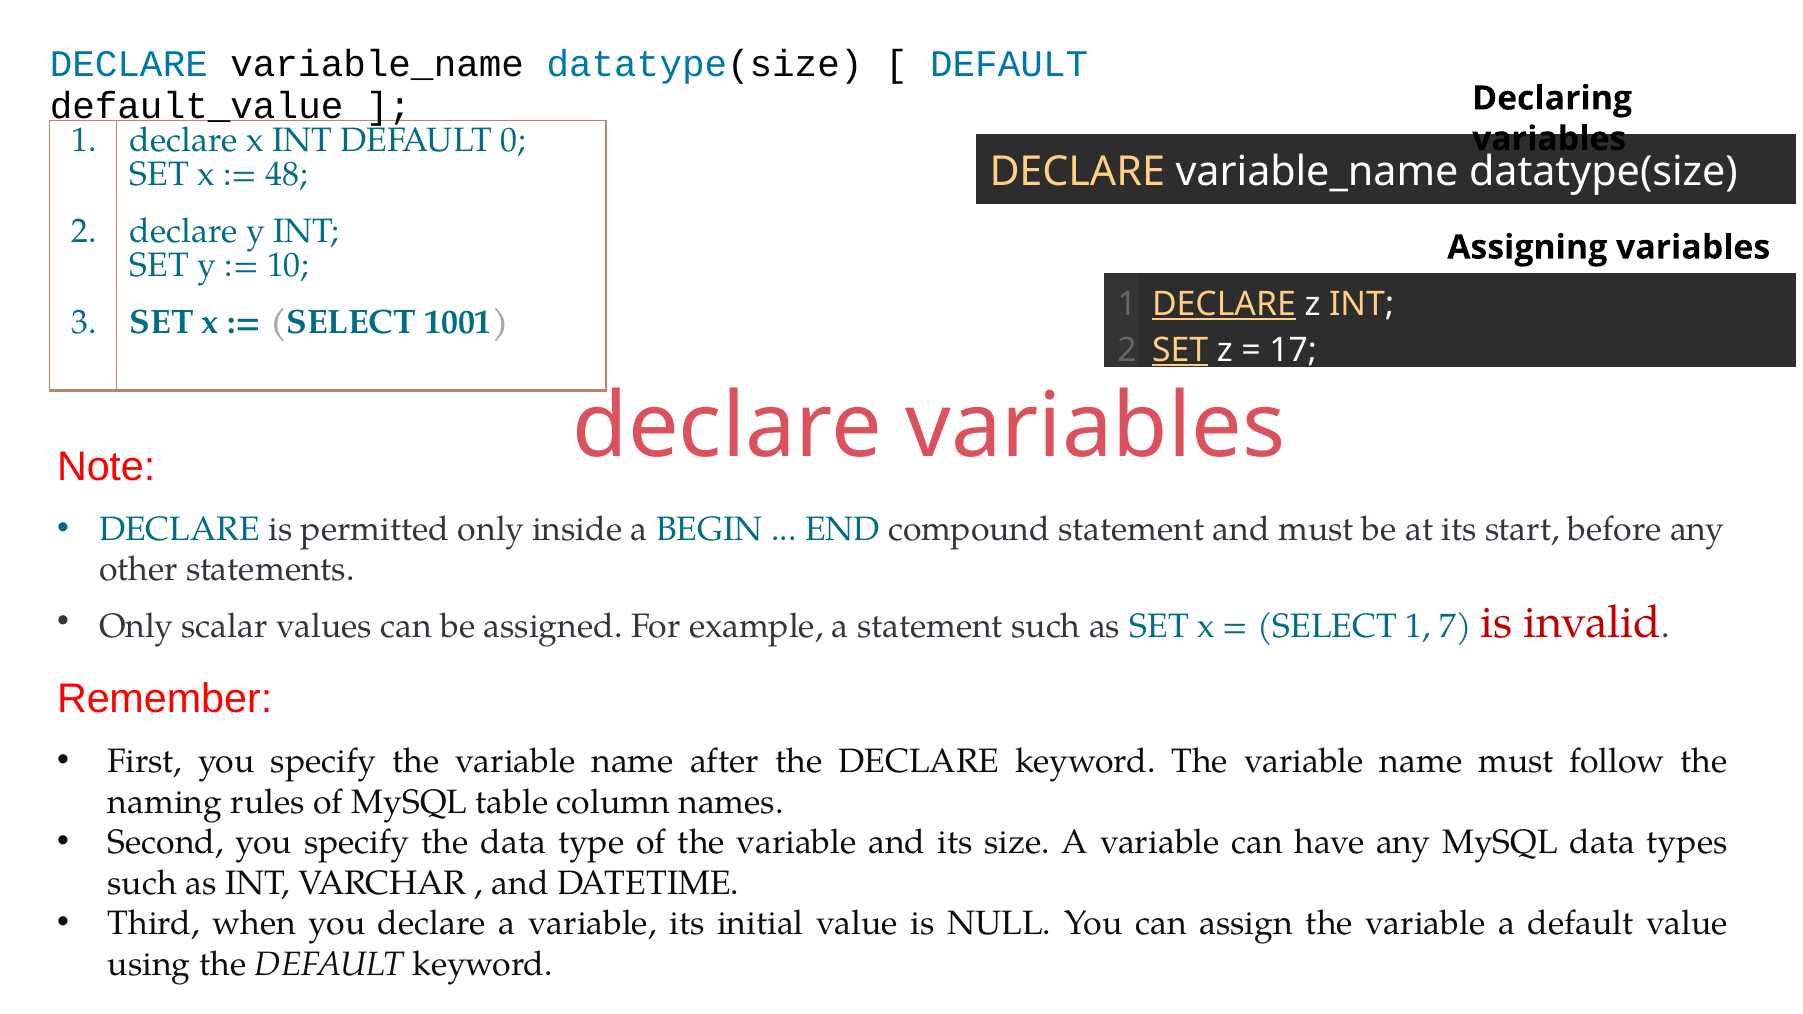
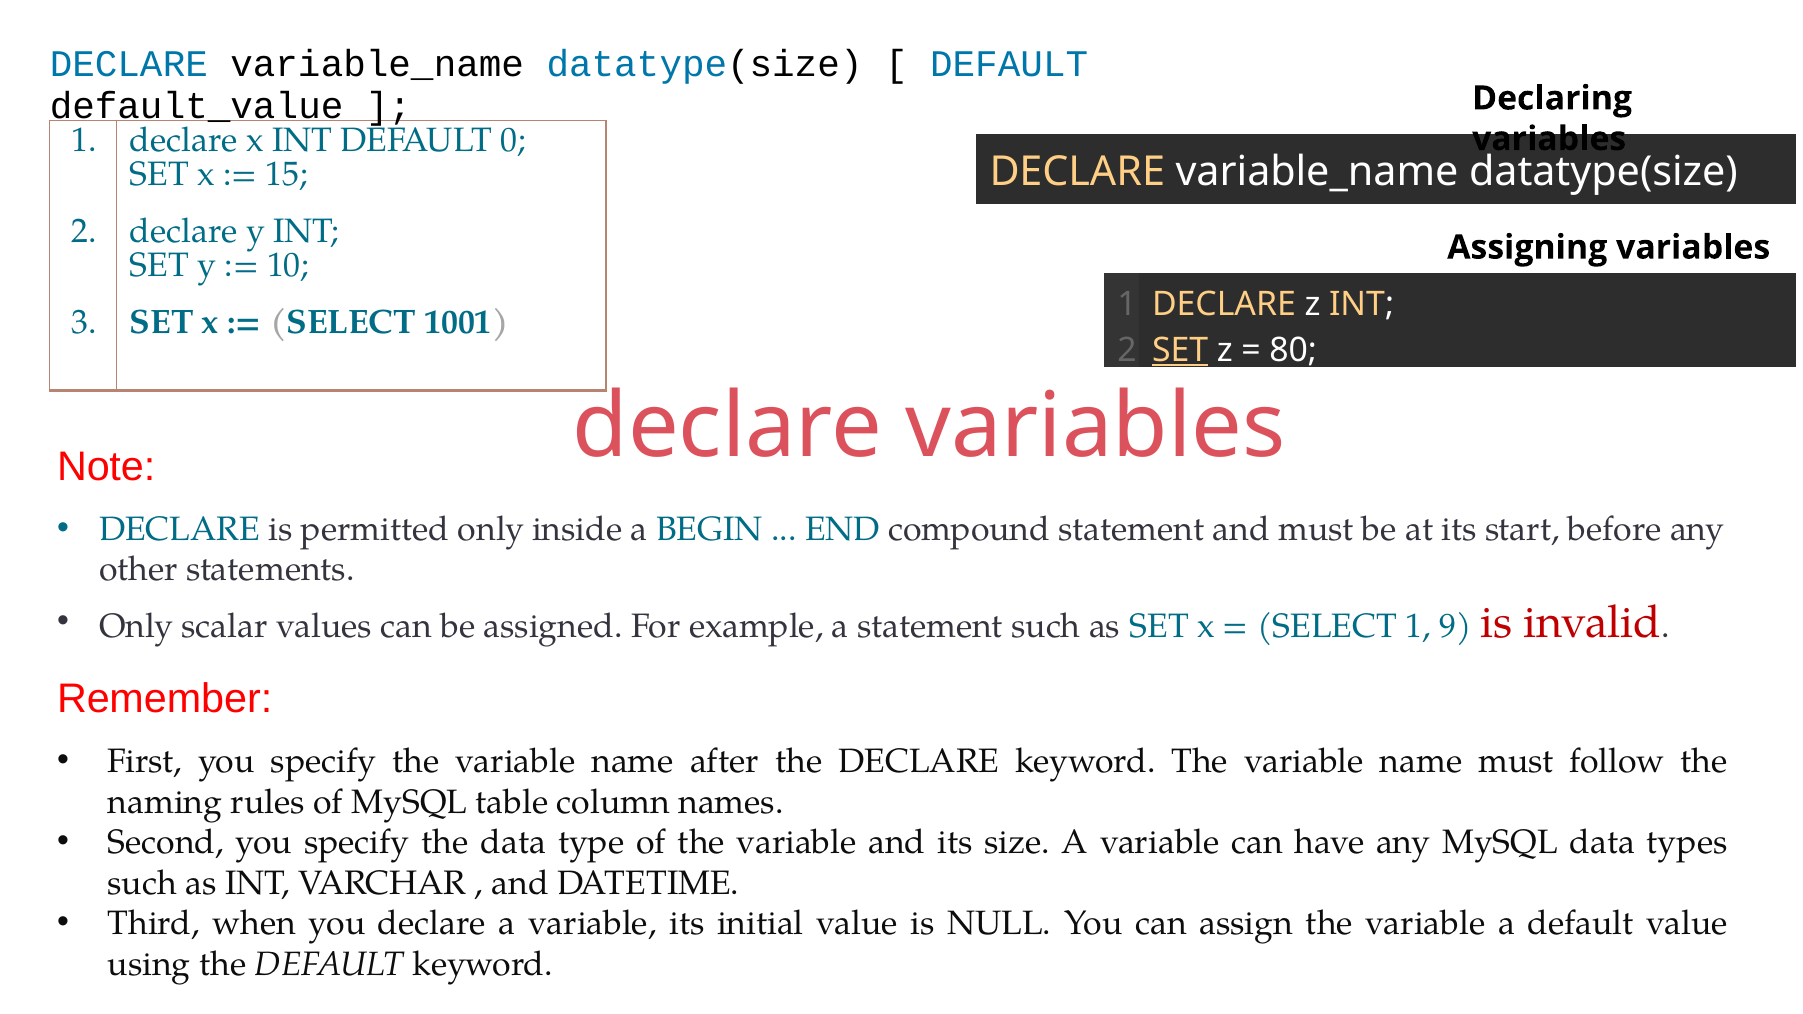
48: 48 -> 15
DECLARE at (1224, 304) underline: present -> none
17: 17 -> 80
7: 7 -> 9
